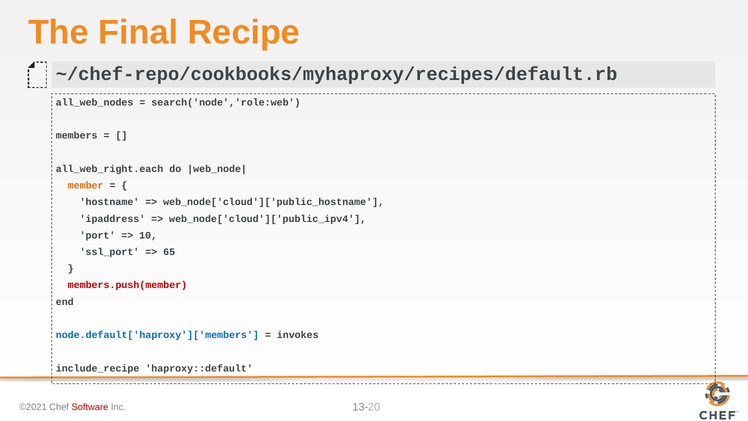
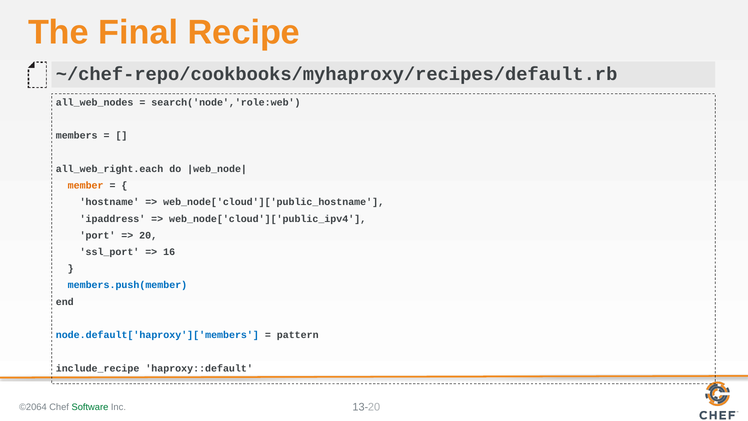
10 at (148, 235): 10 -> 20
65: 65 -> 16
members.push(member colour: red -> blue
invokes: invokes -> pattern
©2021: ©2021 -> ©2064
Software colour: red -> green
